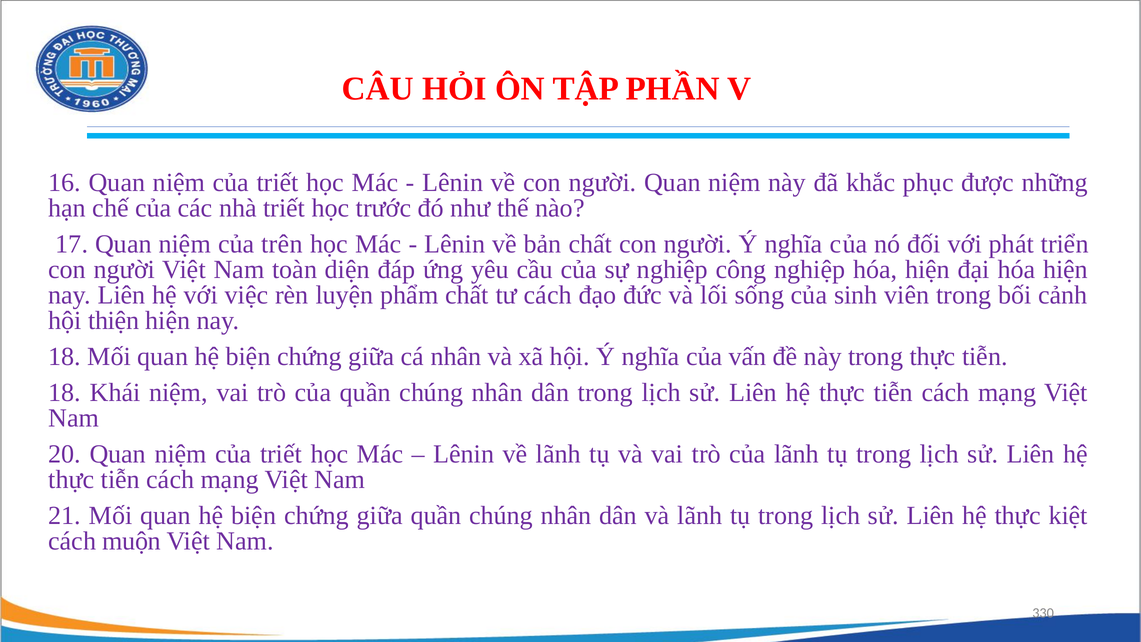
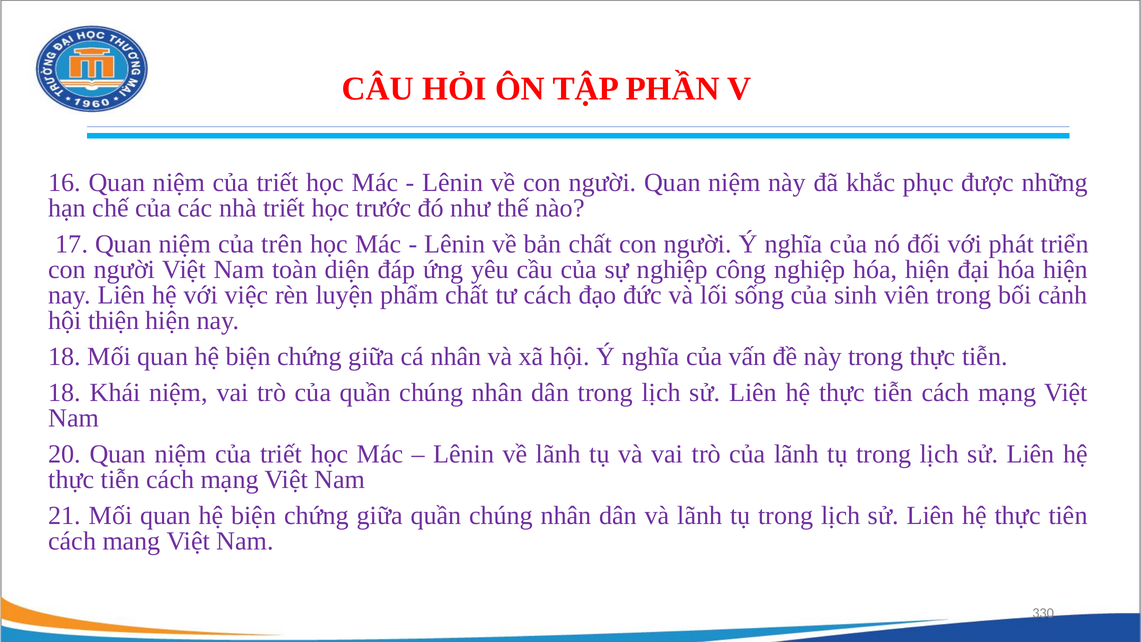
kiệt: kiệt -> tiên
muộn: muộn -> mang
